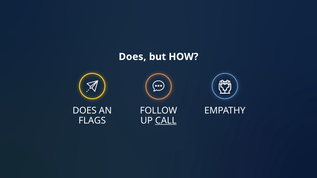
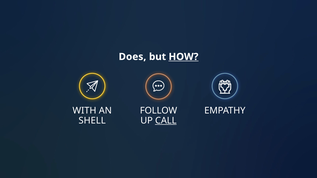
HOW underline: none -> present
DOES at (85, 111): DOES -> WITH
FLAGS: FLAGS -> SHELL
